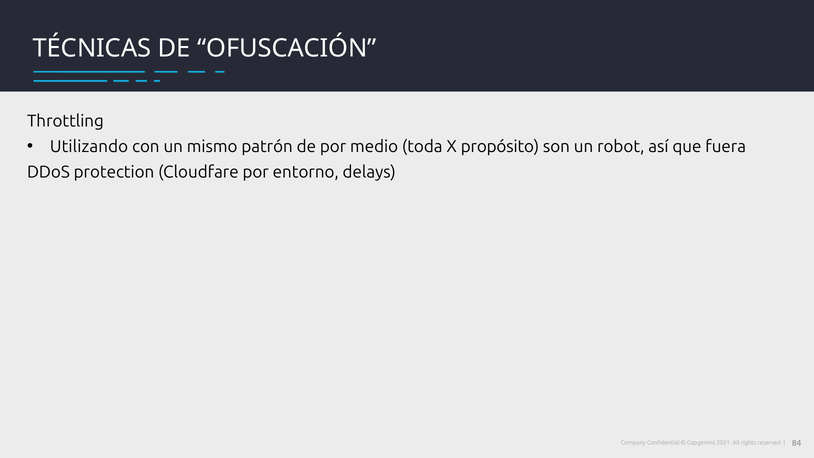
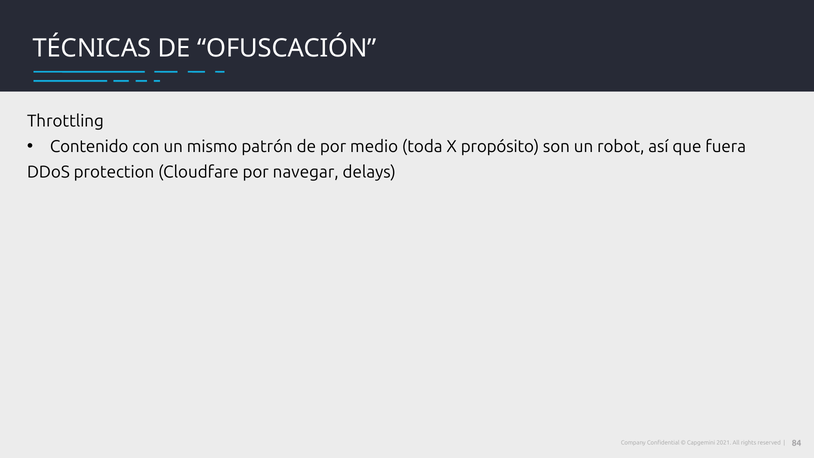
Utilizando: Utilizando -> Contenido
entorno: entorno -> navegar
